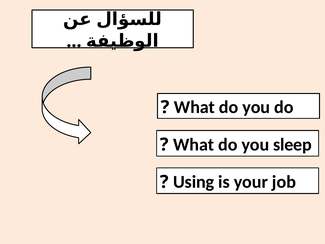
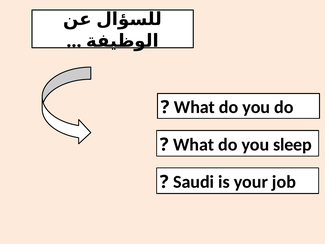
Using: Using -> Saudi
